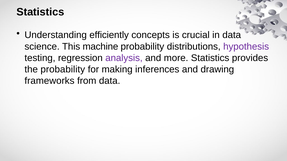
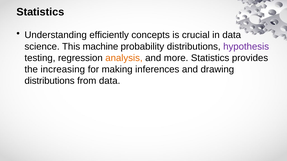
analysis colour: purple -> orange
the probability: probability -> increasing
frameworks at (50, 81): frameworks -> distributions
